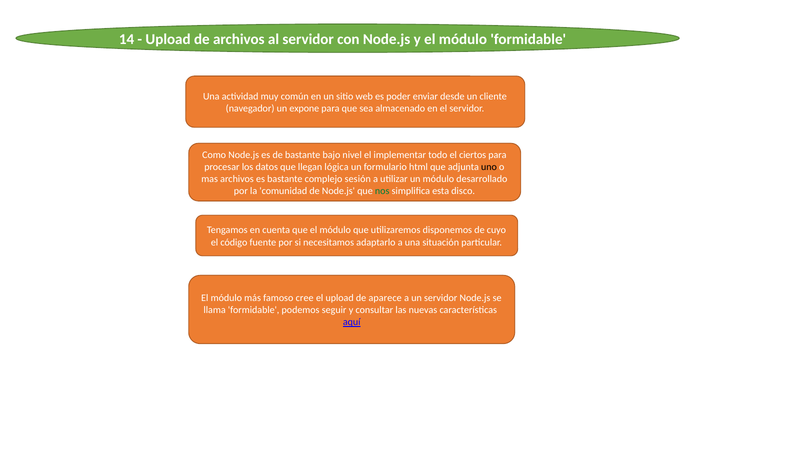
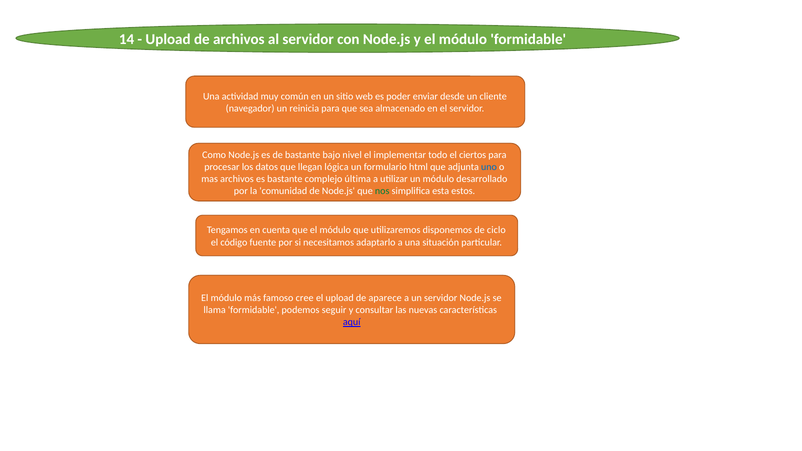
expone: expone -> reinicia
uno colour: black -> blue
sesión: sesión -> última
disco: disco -> estos
cuyo: cuyo -> ciclo
